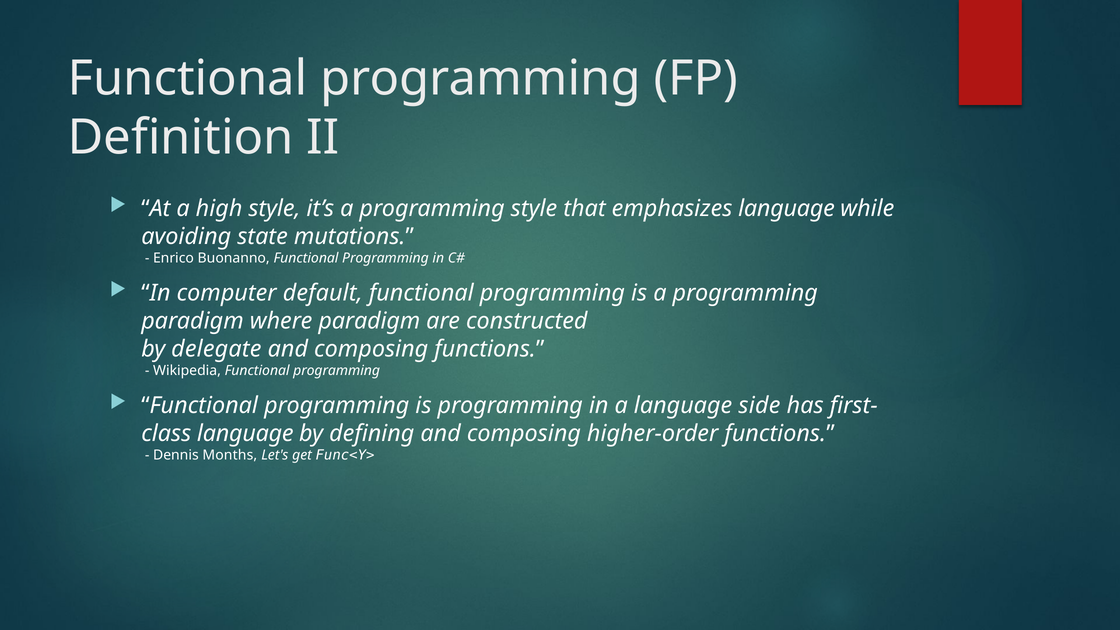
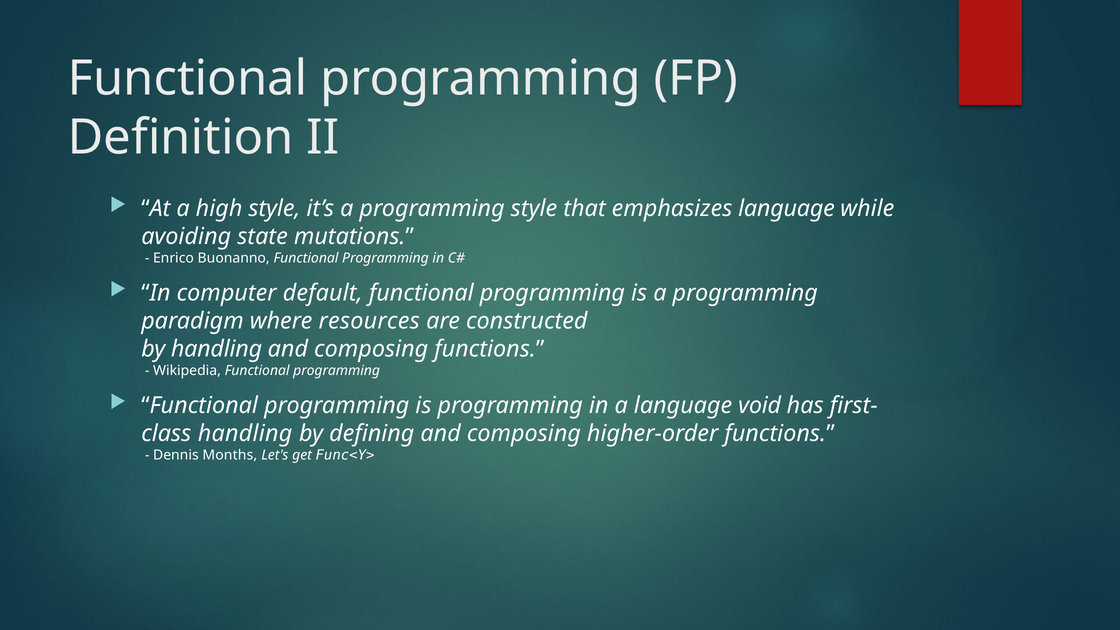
where paradigm: paradigm -> resources
by delegate: delegate -> handling
side: side -> void
language at (245, 433): language -> handling
